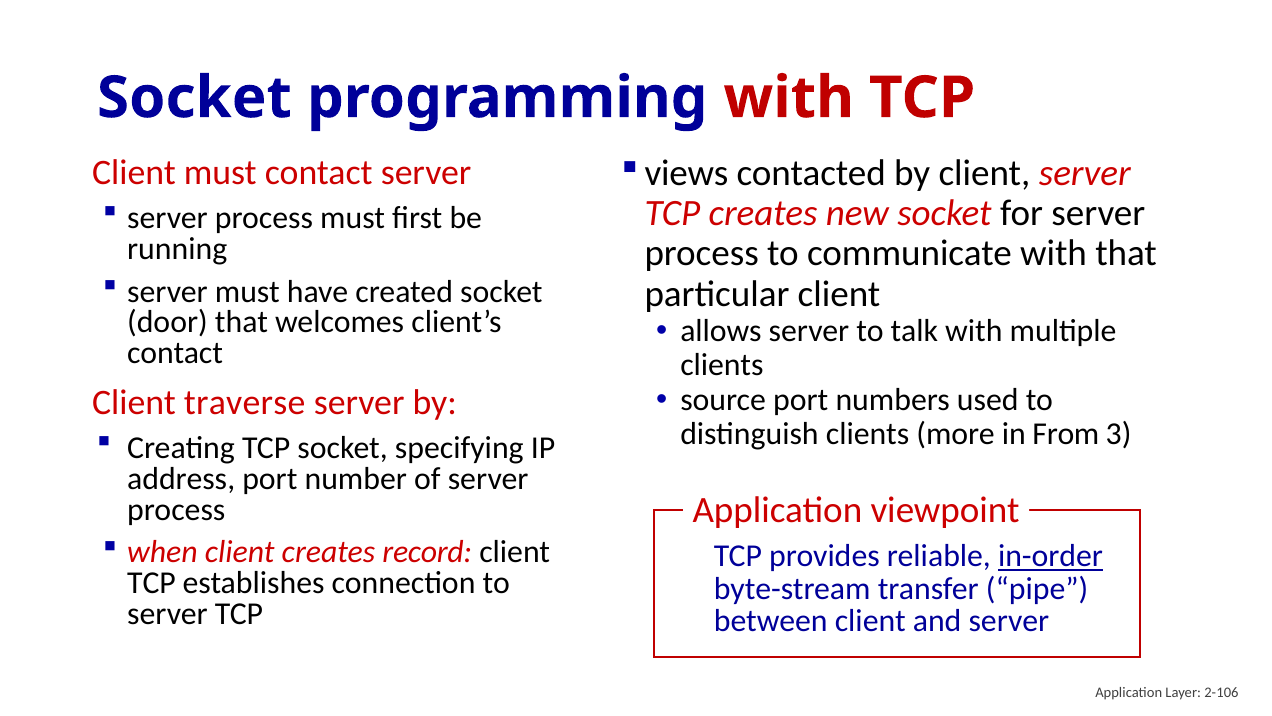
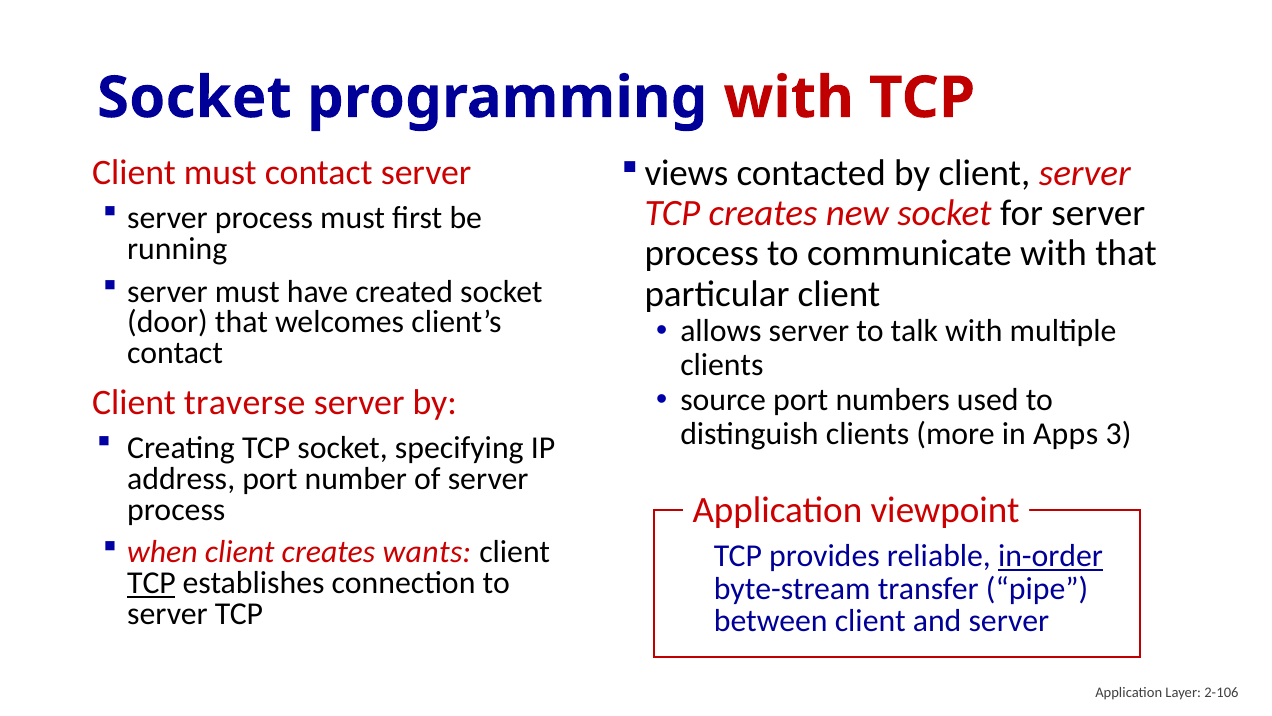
From: From -> Apps
record: record -> wants
TCP at (151, 583) underline: none -> present
